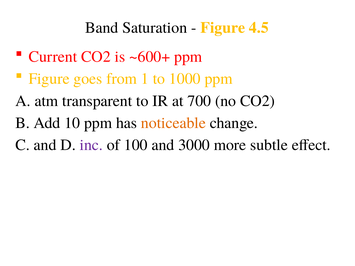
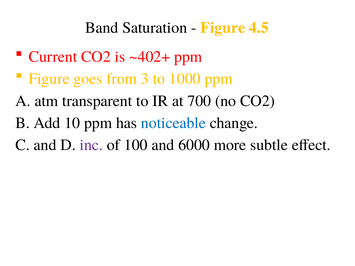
~600+: ~600+ -> ~402+
1: 1 -> 3
noticeable colour: orange -> blue
3000: 3000 -> 6000
